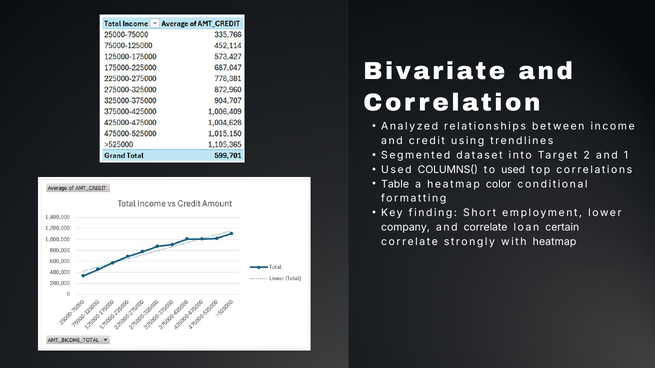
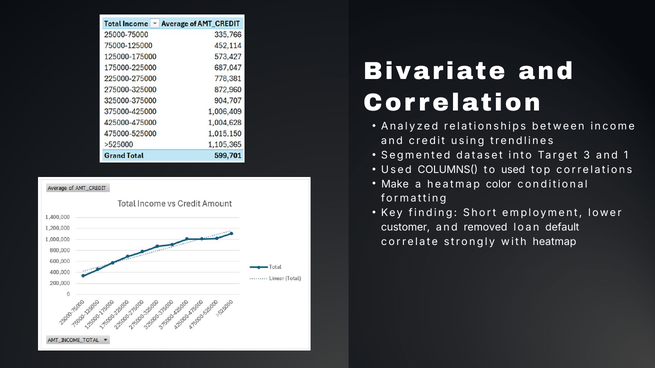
2: 2 -> 3
Table: Table -> Make
company: company -> customer
and correlate: correlate -> removed
certain: certain -> default
